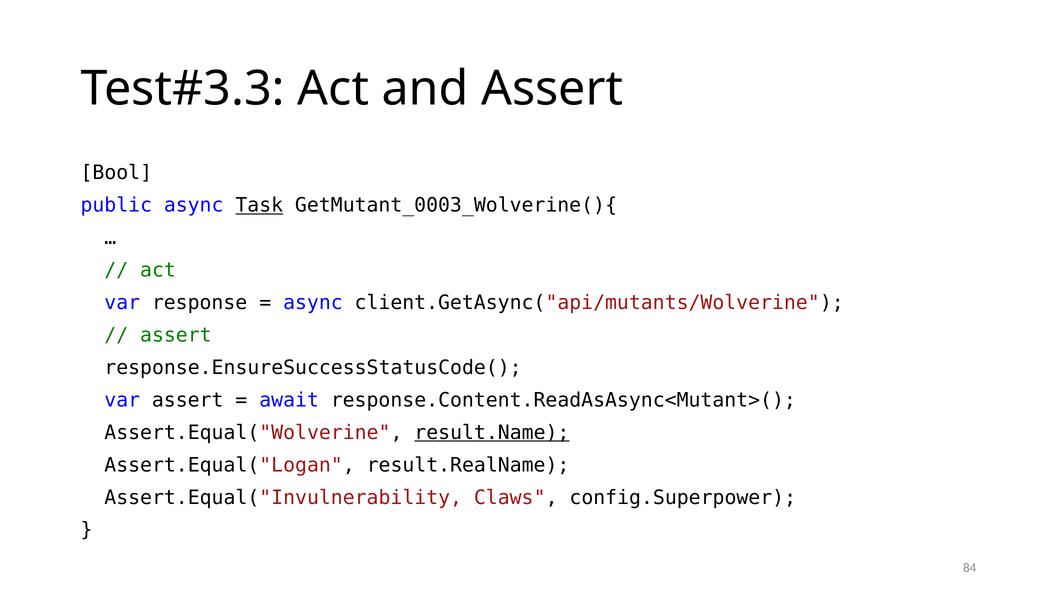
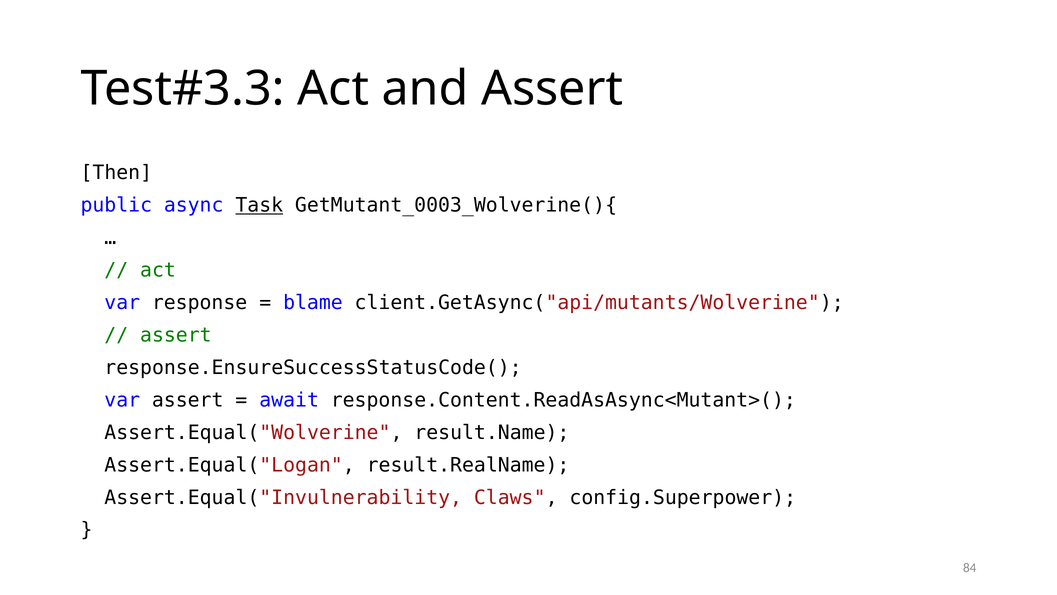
Bool: Bool -> Then
async at (313, 303): async -> blame
result.Name underline: present -> none
